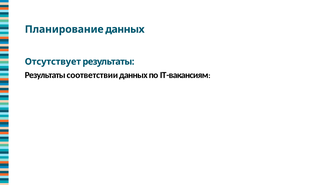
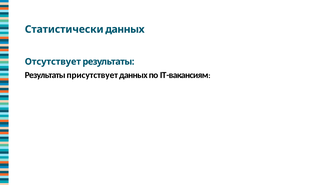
Планирование: Планирование -> Статистически
соответствии: соответствии -> присутствует
